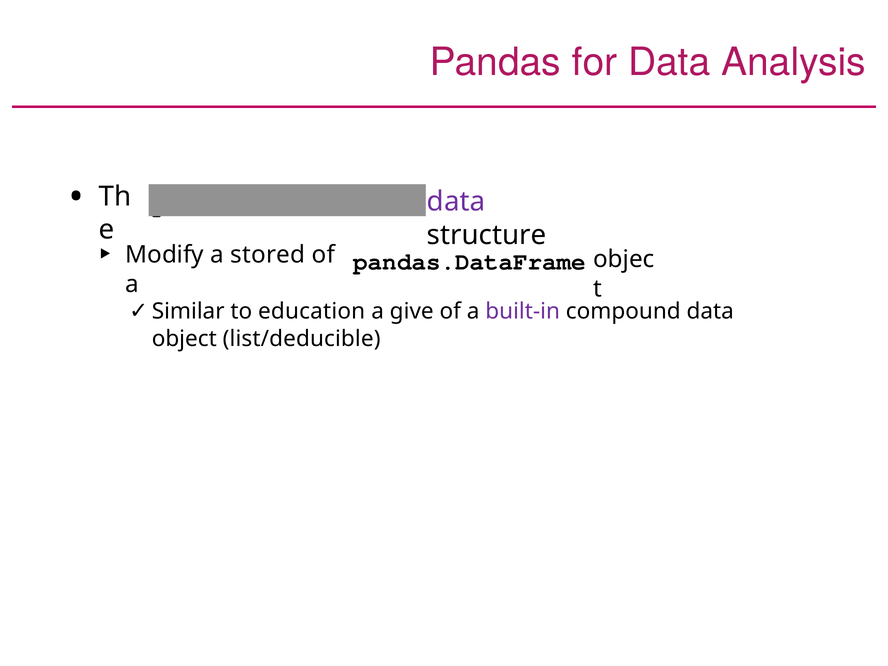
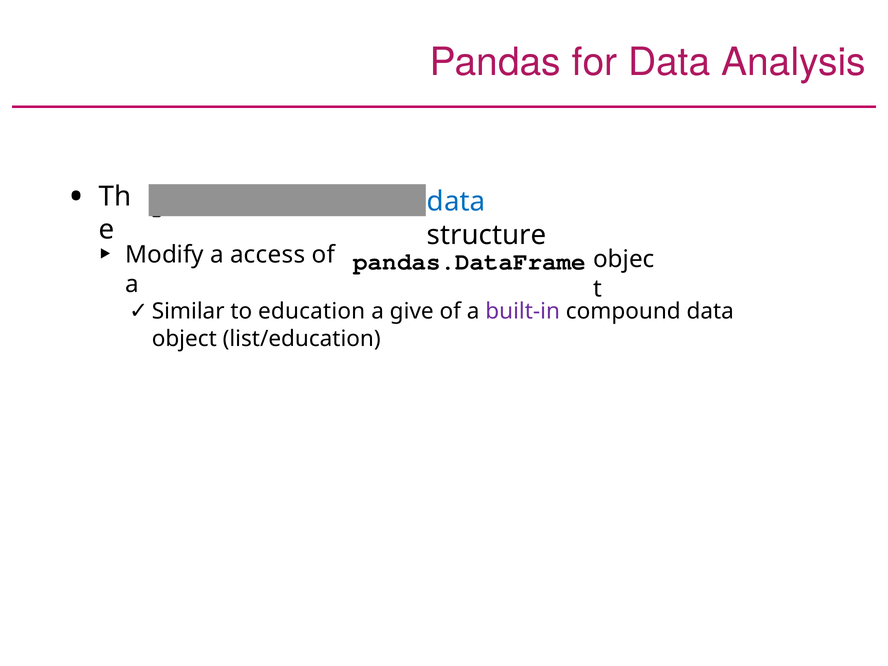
data at (456, 202) colour: purple -> blue
stored: stored -> access
list/deducible: list/deducible -> list/education
